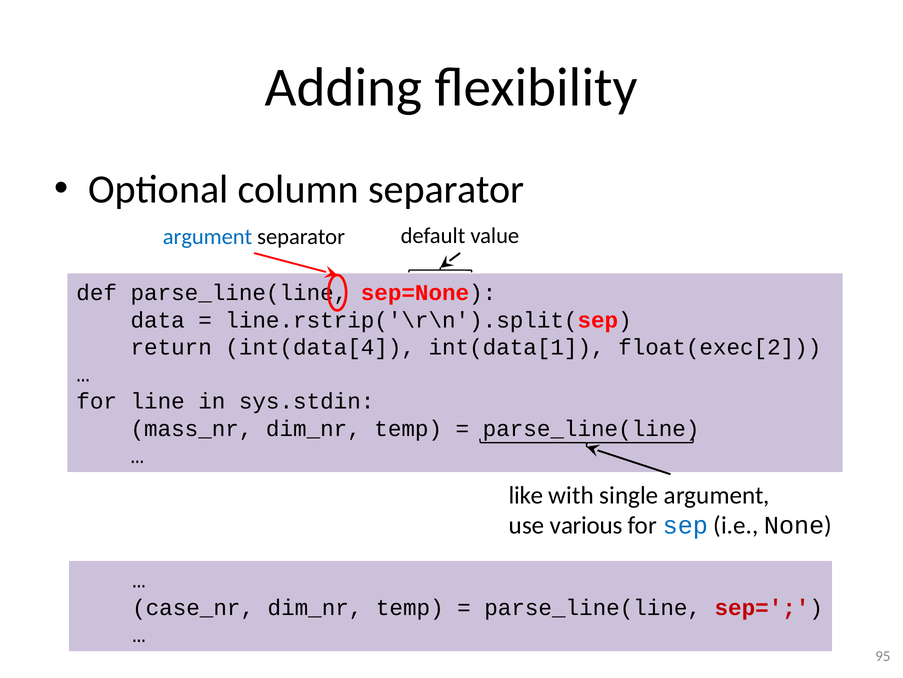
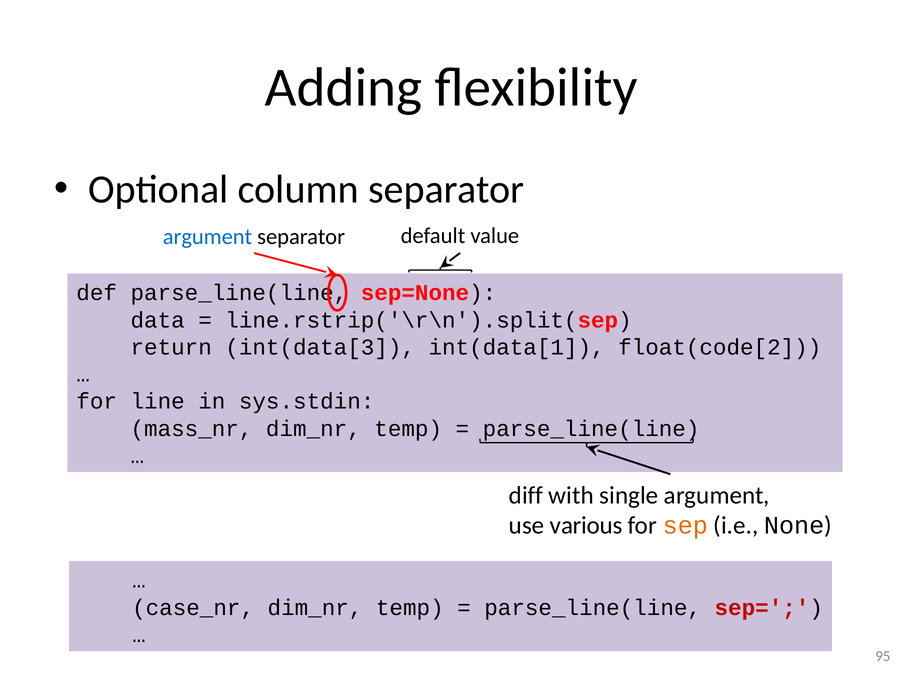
int(data[4: int(data[4 -> int(data[3
float(exec[2: float(exec[2 -> float(code[2
like: like -> diff
sep colour: blue -> orange
